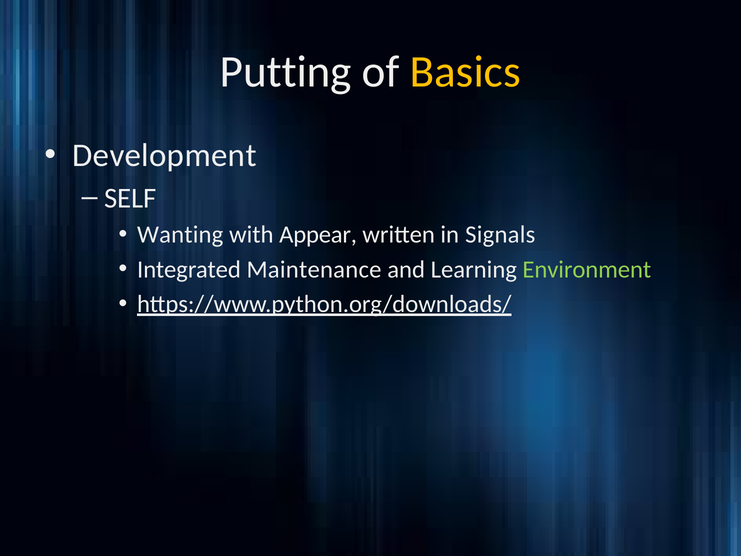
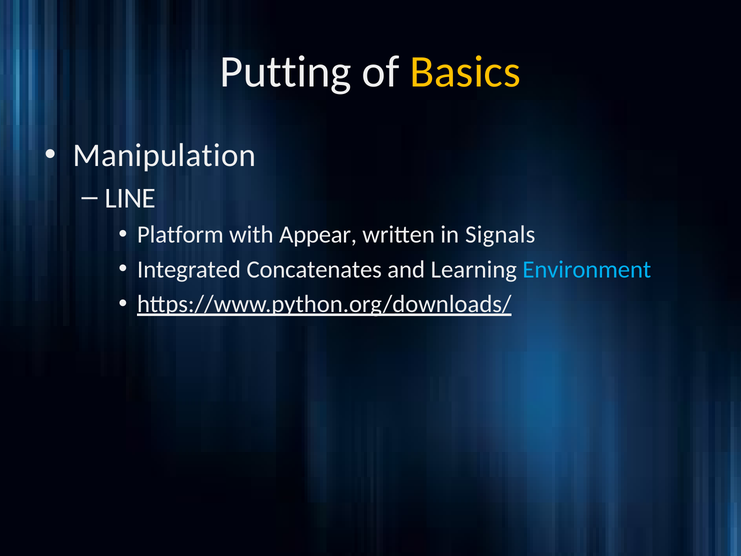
Development: Development -> Manipulation
SELF: SELF -> LINE
Wanting: Wanting -> Platform
Maintenance: Maintenance -> Concatenates
Environment colour: light green -> light blue
